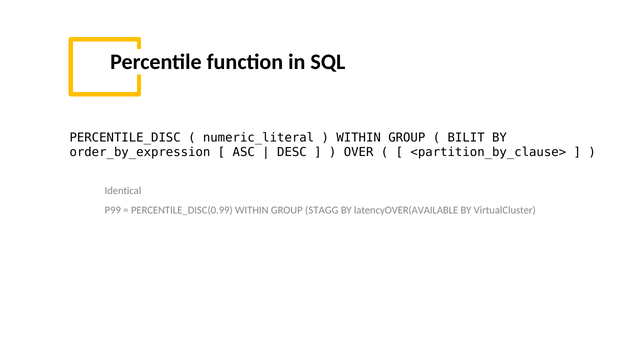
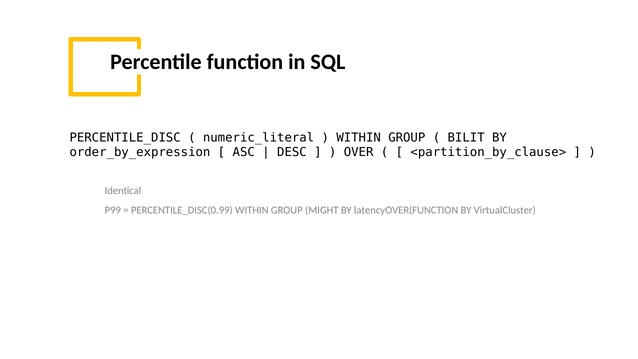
STAGG: STAGG -> MIGHT
latencyOVER(AVAILABLE: latencyOVER(AVAILABLE -> latencyOVER(FUNCTION
